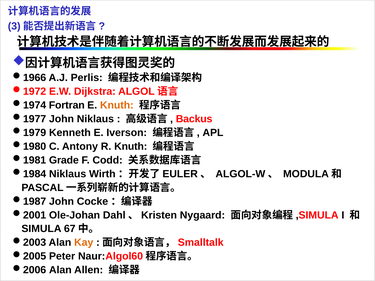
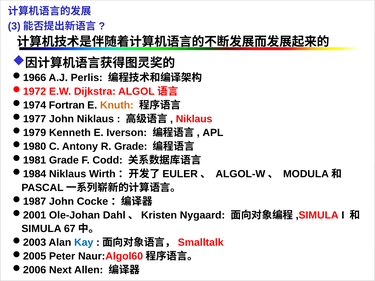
Backus at (194, 119): Backus -> Niklaus
R Knuth: Knuth -> Grade
Kay colour: orange -> blue
Alan at (60, 270): Alan -> Next
